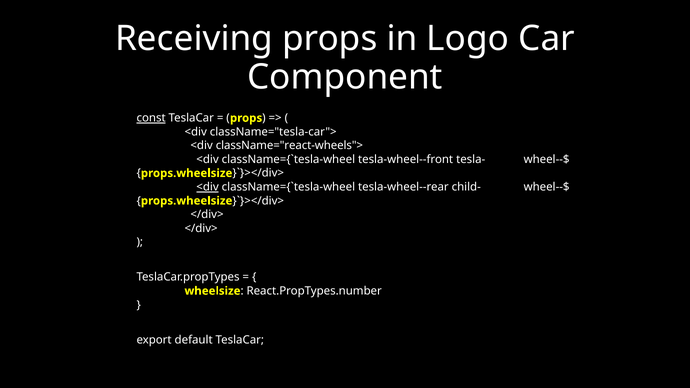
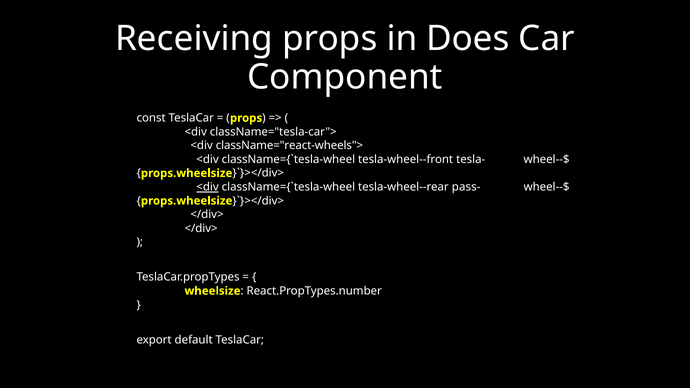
Logo: Logo -> Does
const underline: present -> none
child-: child- -> pass-
